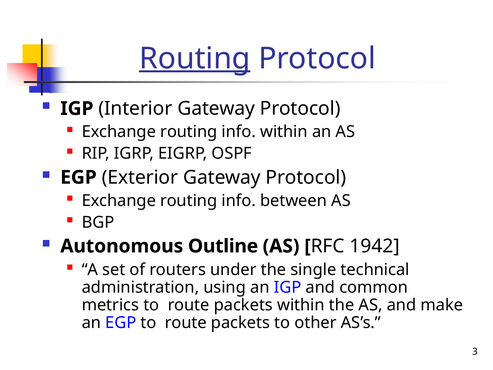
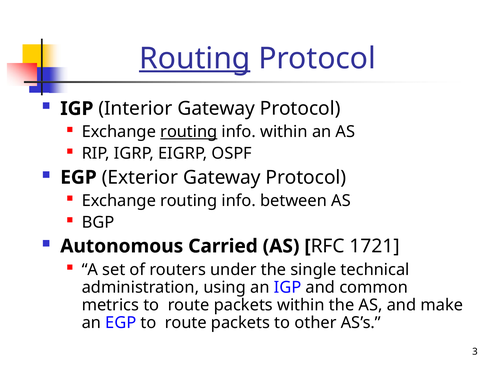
routing at (189, 132) underline: none -> present
Outline: Outline -> Carried
1942: 1942 -> 1721
